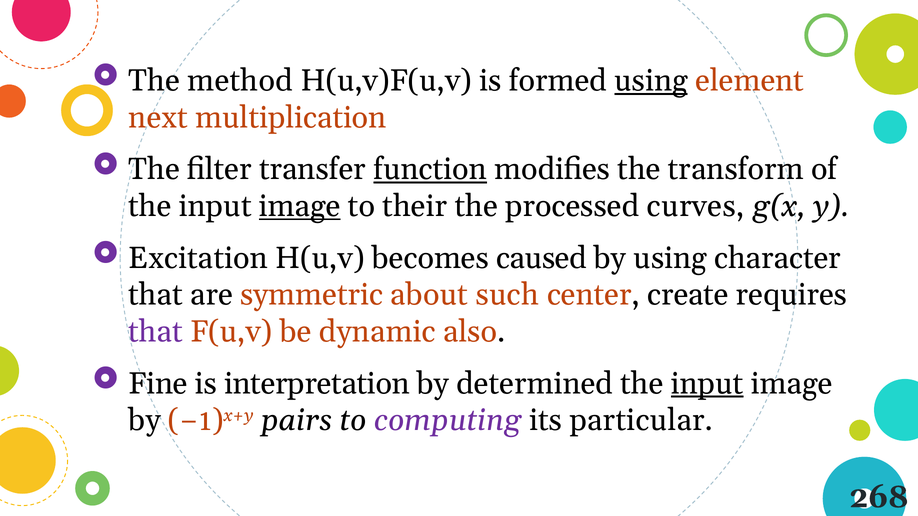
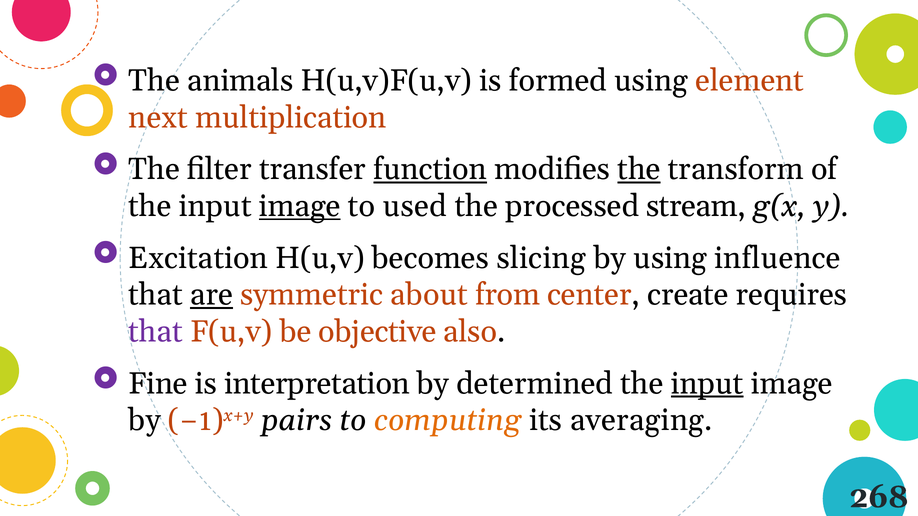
method: method -> animals
using at (651, 81) underline: present -> none
the at (639, 170) underline: none -> present
their: their -> used
curves: curves -> stream
caused: caused -> slicing
character: character -> influence
are underline: none -> present
such: such -> from
dynamic: dynamic -> objective
computing colour: purple -> orange
particular: particular -> averaging
